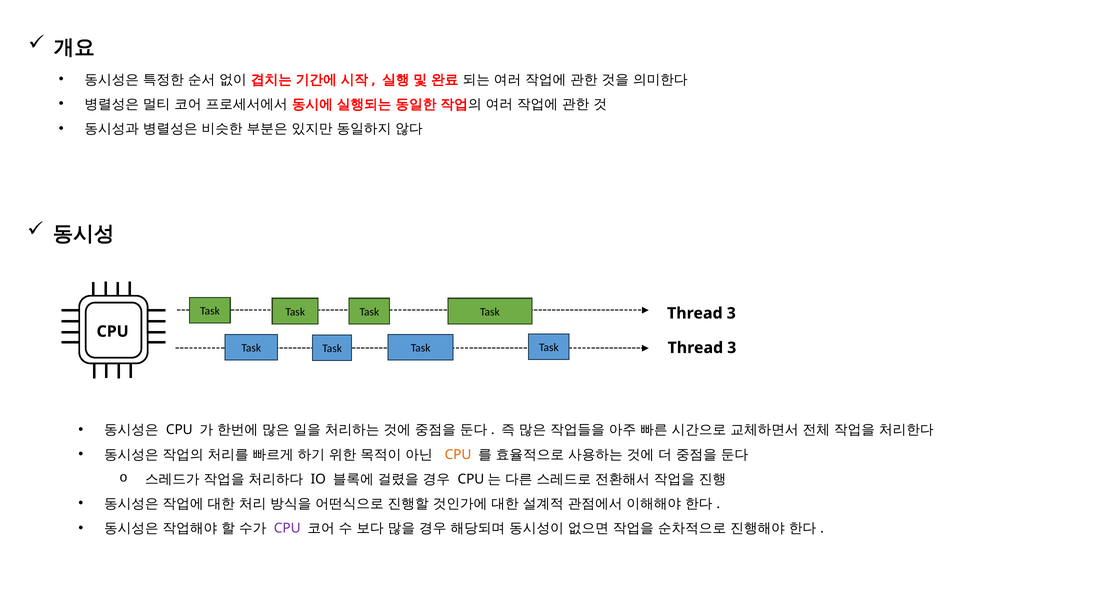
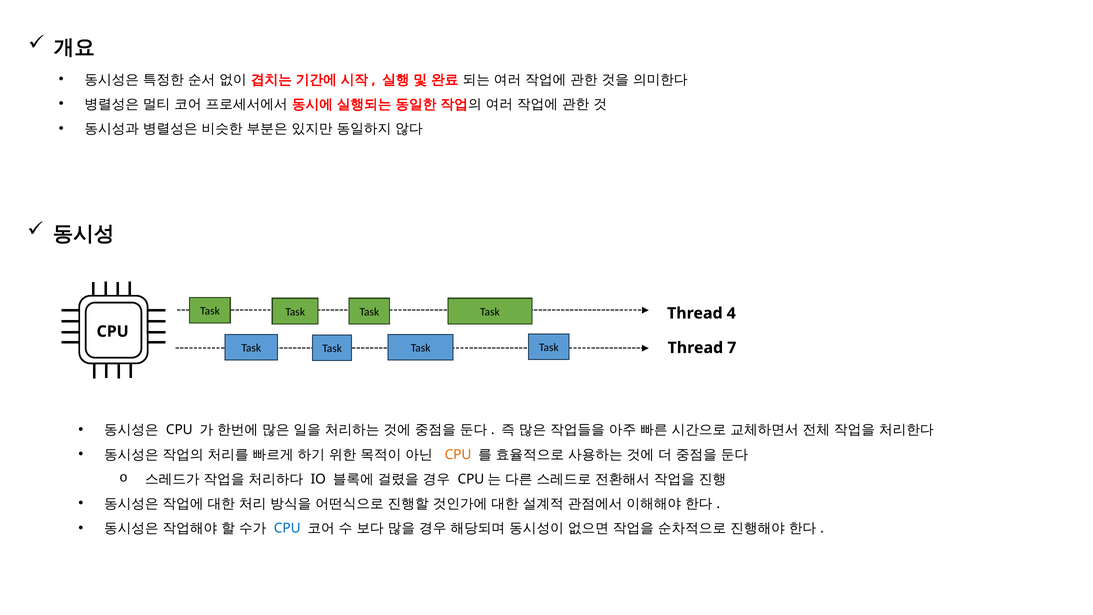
3 at (731, 313): 3 -> 4
3 at (732, 348): 3 -> 7
CPU at (287, 528) colour: purple -> blue
